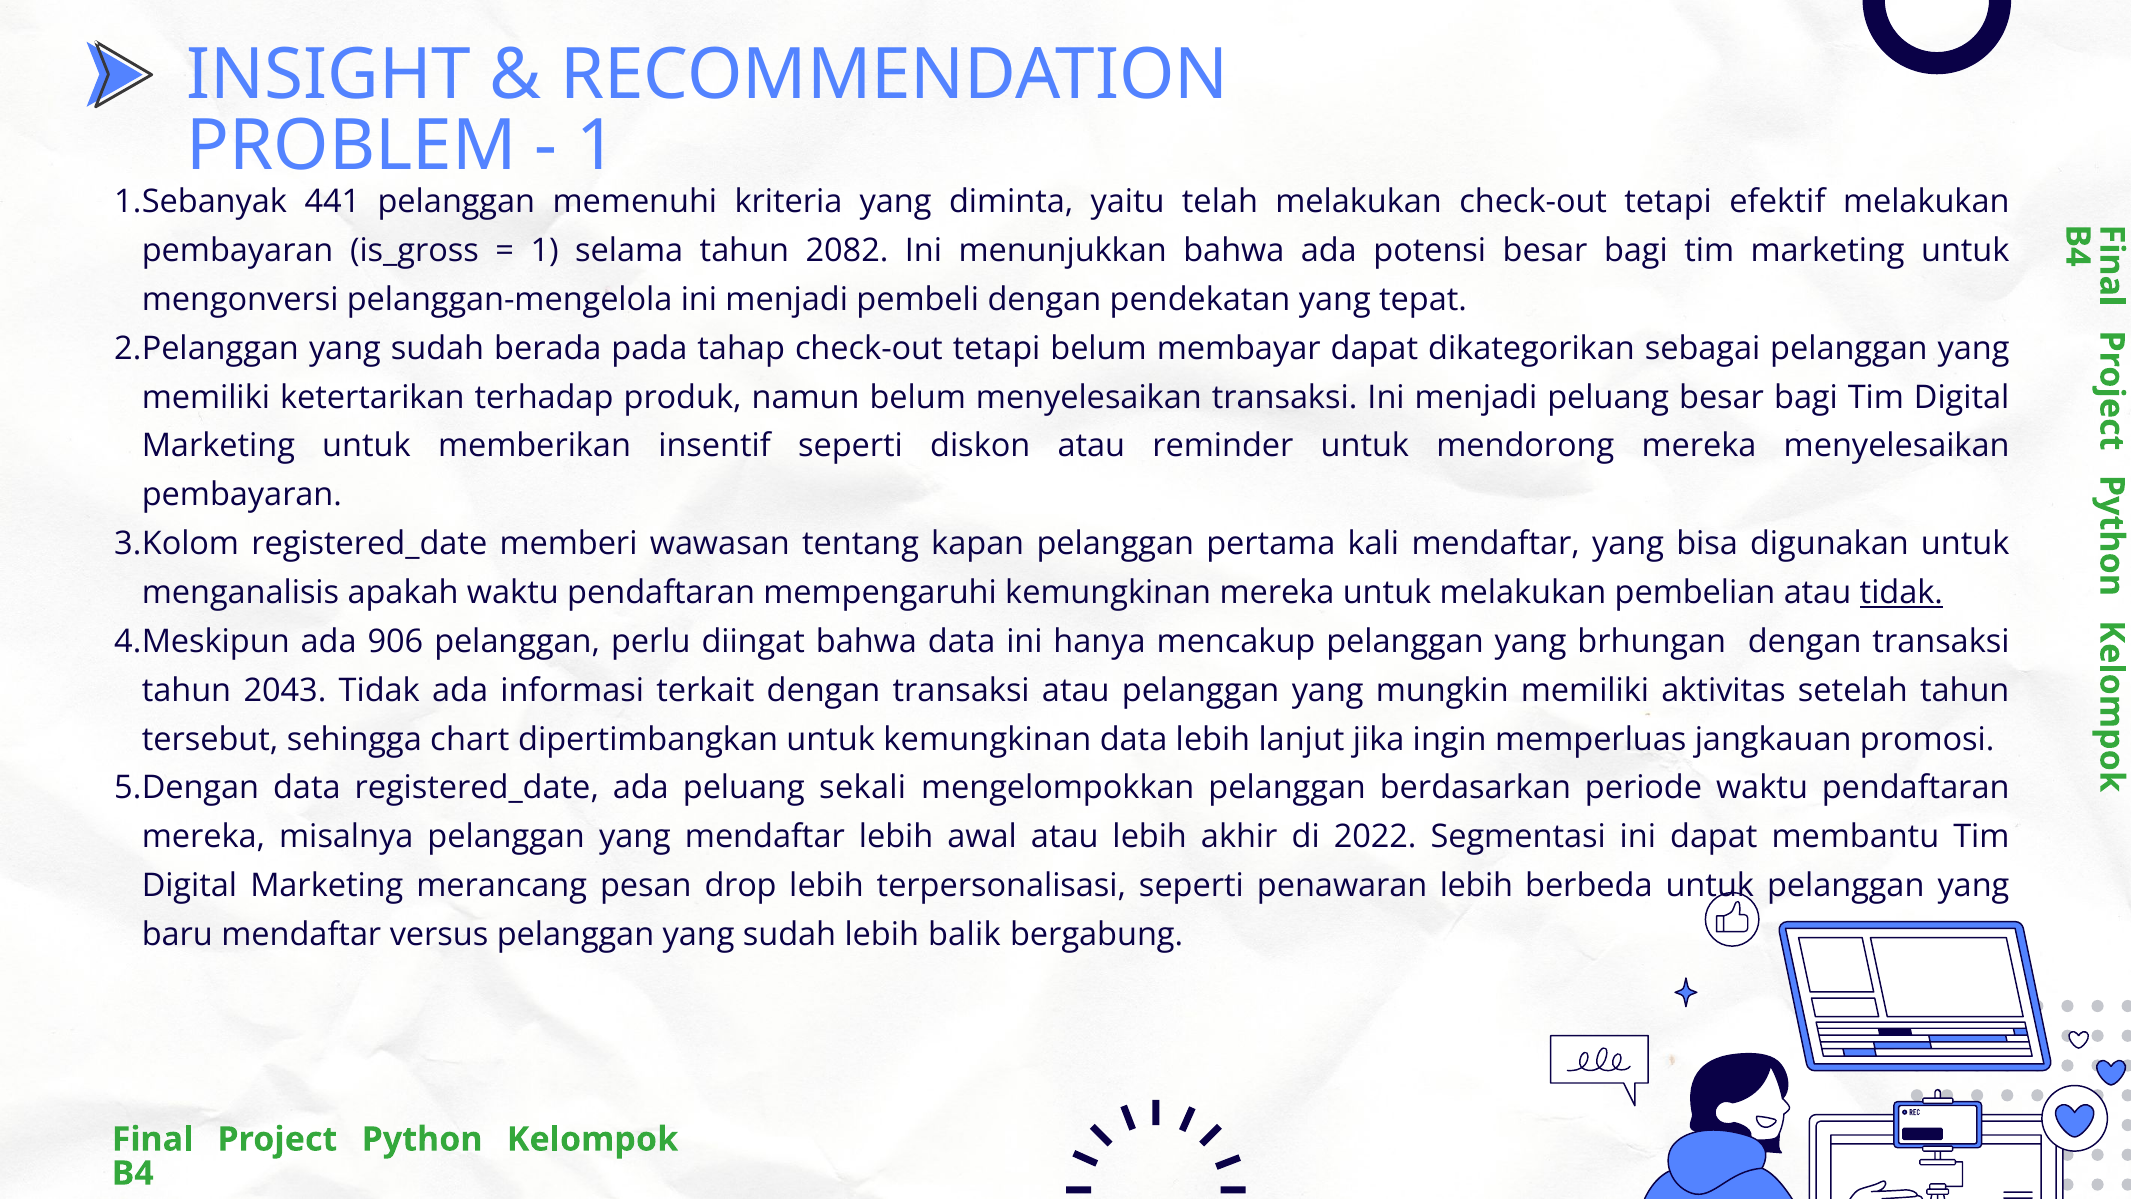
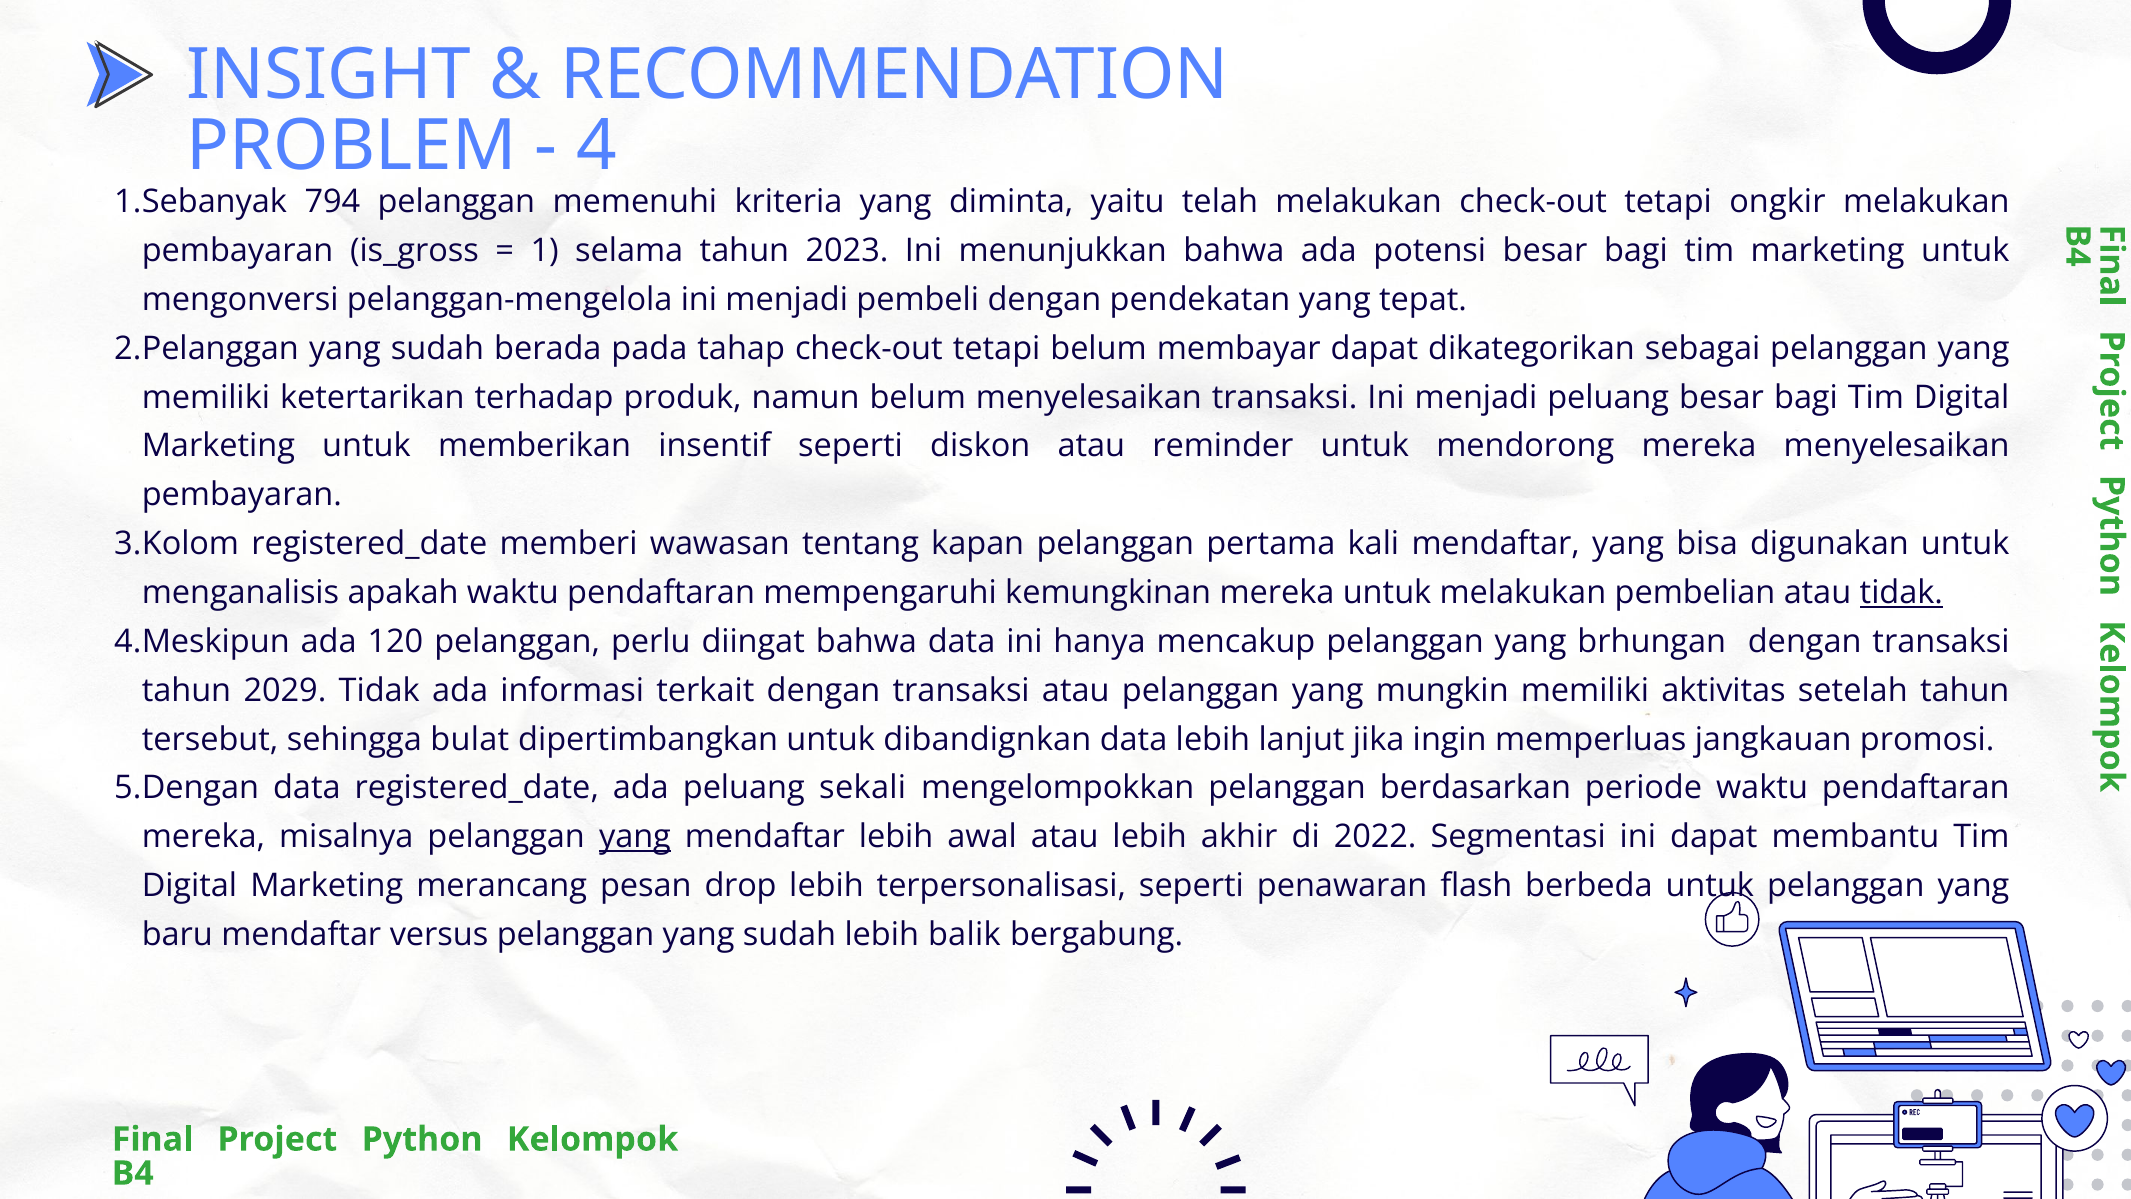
1 at (596, 146): 1 -> 4
441: 441 -> 794
efektif: efektif -> ongkir
2082: 2082 -> 2023
906: 906 -> 120
2043: 2043 -> 2029
chart: chart -> bulat
untuk kemungkinan: kemungkinan -> dibandignkan
yang at (635, 837) underline: none -> present
penawaran lebih: lebih -> flash
